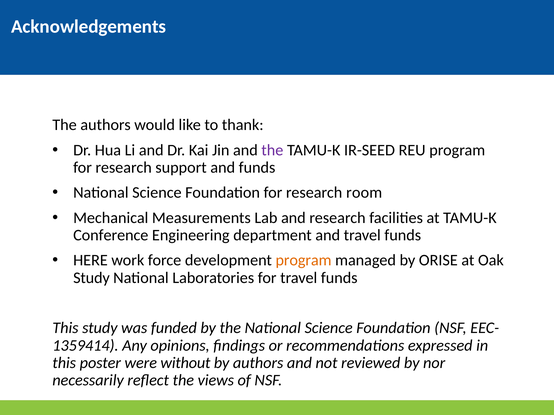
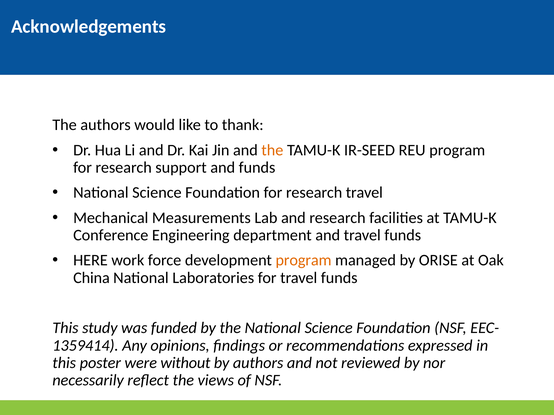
the at (272, 150) colour: purple -> orange
research room: room -> travel
Study at (91, 278): Study -> China
